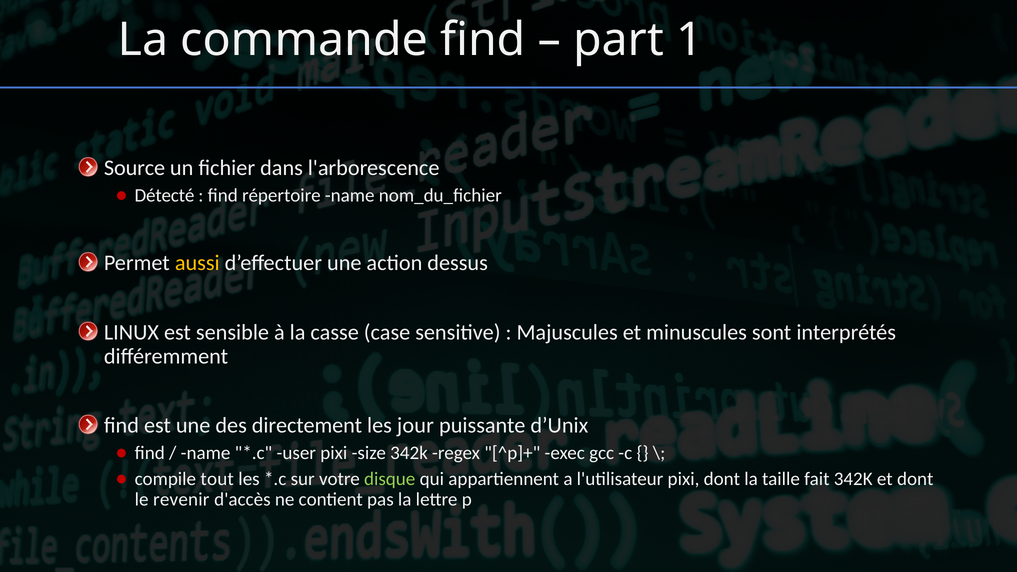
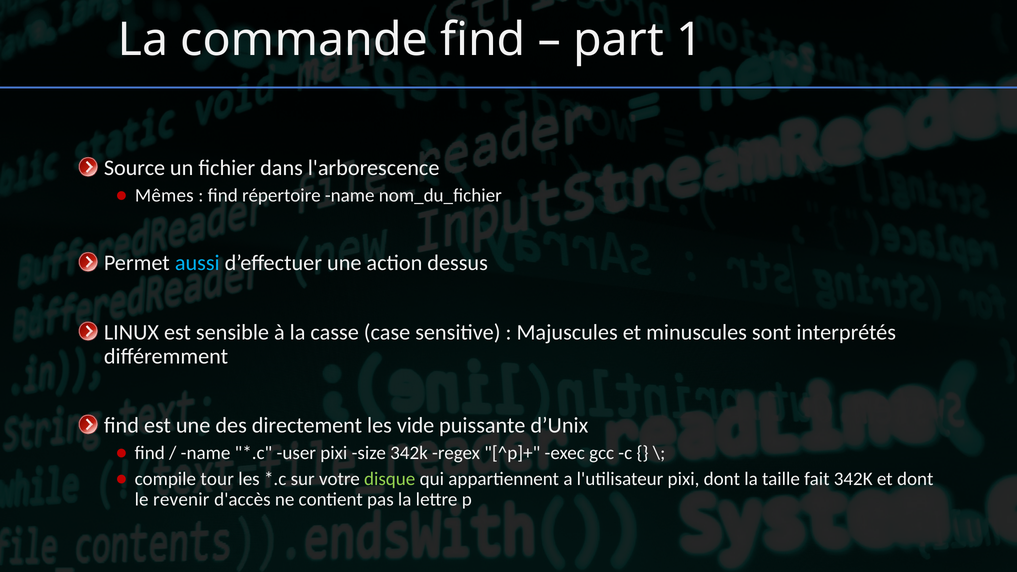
Détecté: Détecté -> Mêmes
aussi colour: yellow -> light blue
jour: jour -> vide
tout: tout -> tour
